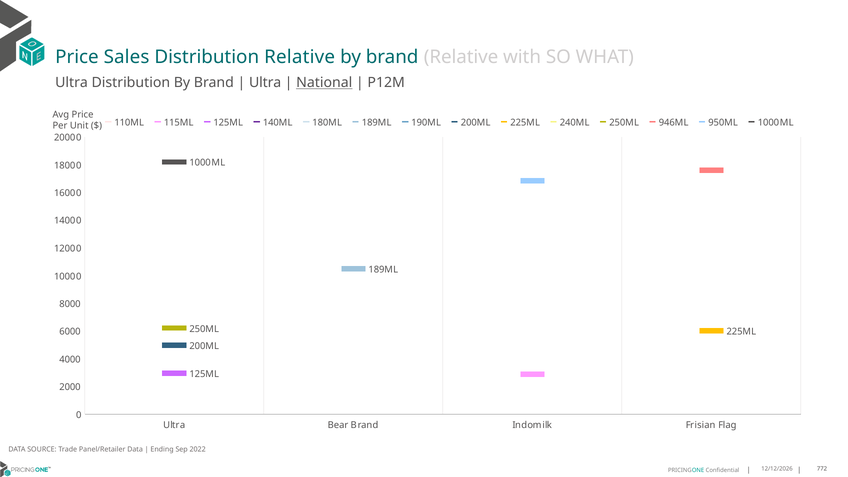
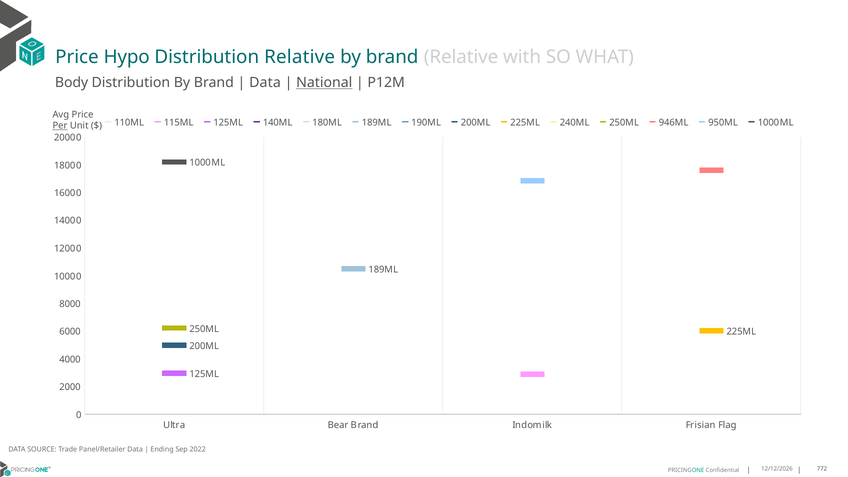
Sales: Sales -> Hypo
Ultra at (72, 83): Ultra -> Body
Ultra at (265, 83): Ultra -> Data
Per underline: none -> present
